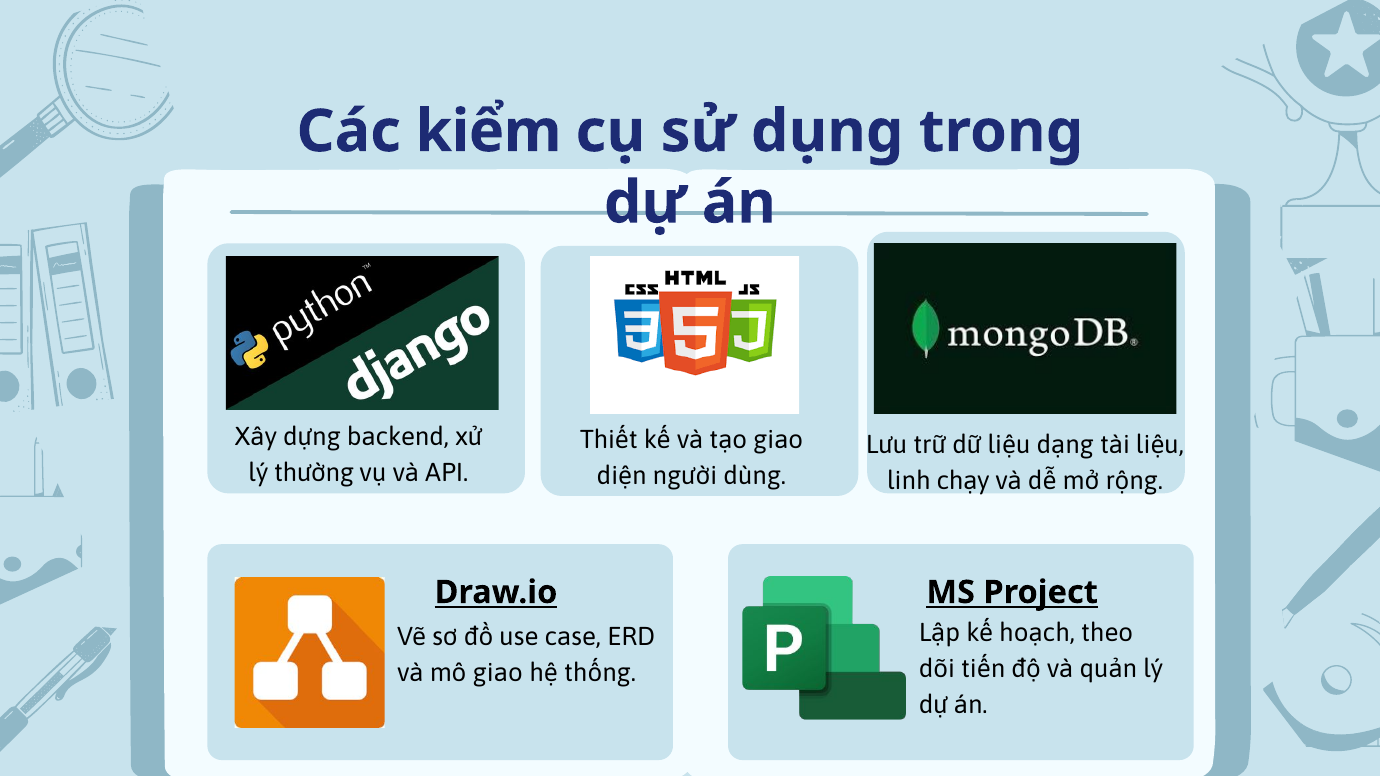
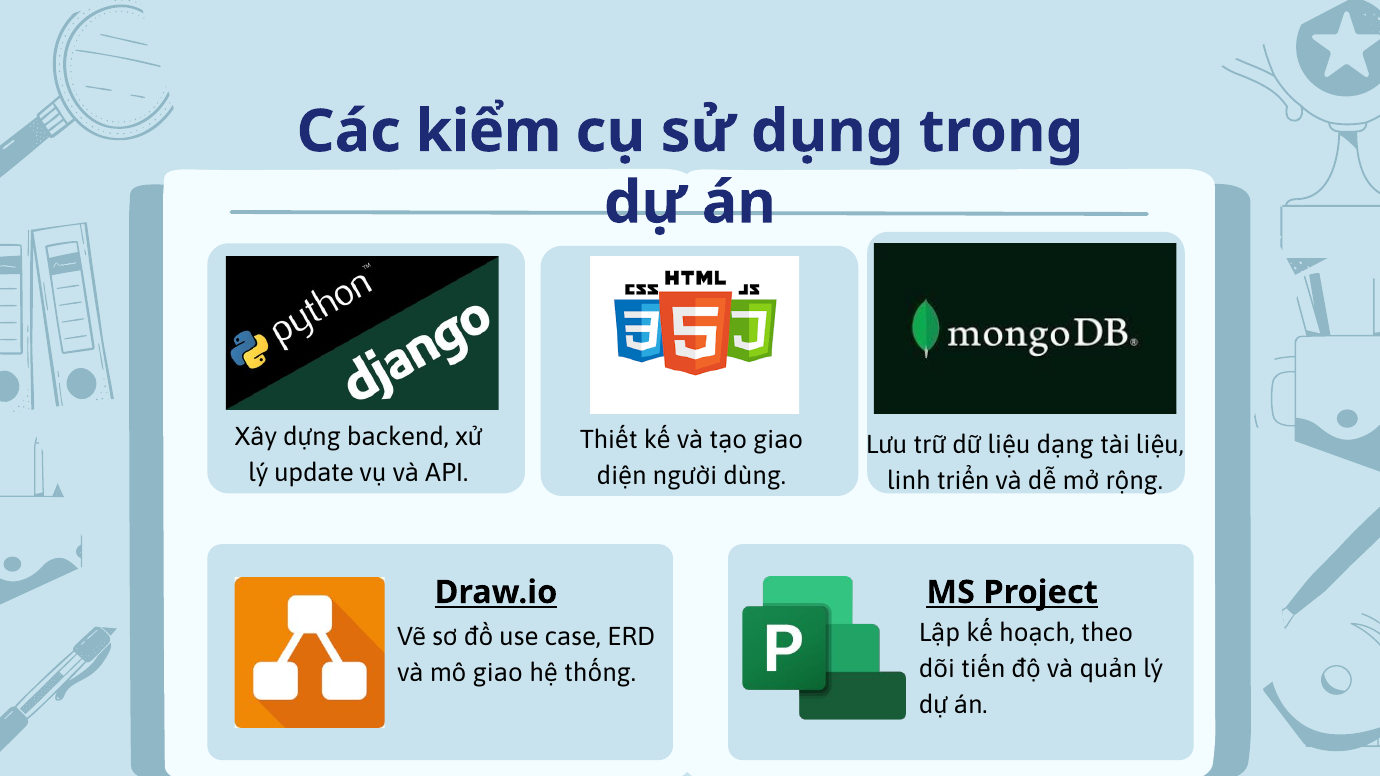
thường: thường -> update
chạy: chạy -> triển
